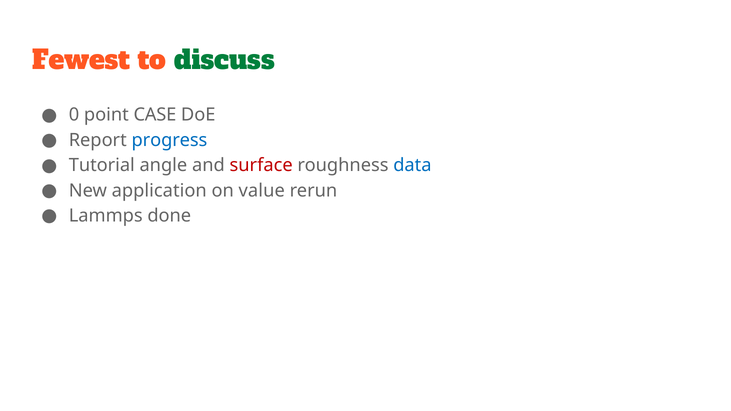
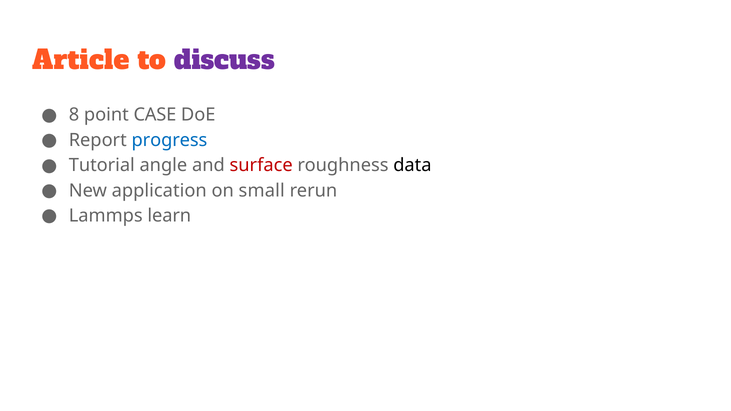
Fewest: Fewest -> Article
discuss colour: green -> purple
0: 0 -> 8
data colour: blue -> black
value: value -> small
done: done -> learn
